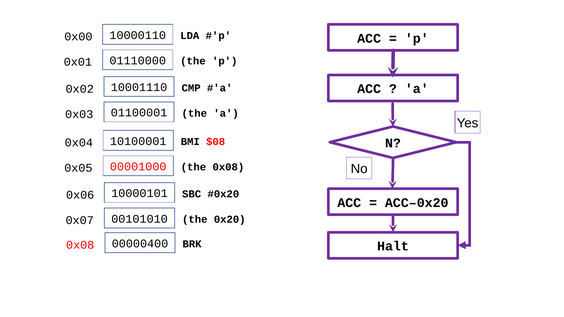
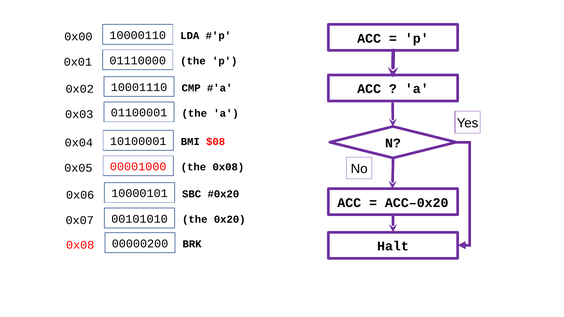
00000400: 00000400 -> 00000200
